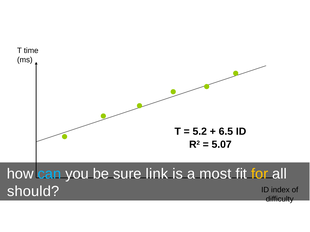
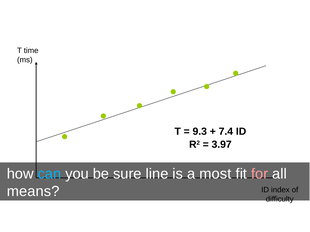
5.2: 5.2 -> 9.3
6.5: 6.5 -> 7.4
5.07: 5.07 -> 3.97
link: link -> line
for colour: yellow -> pink
should: should -> means
